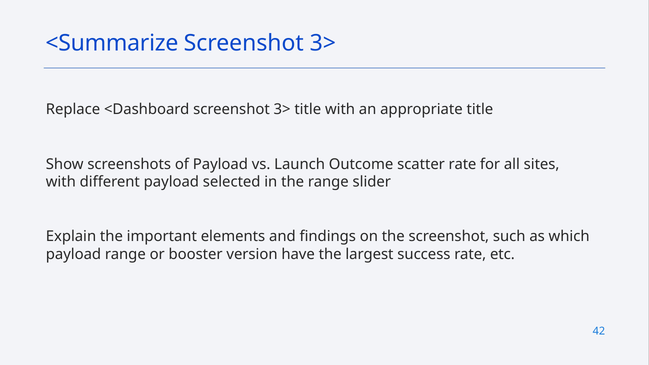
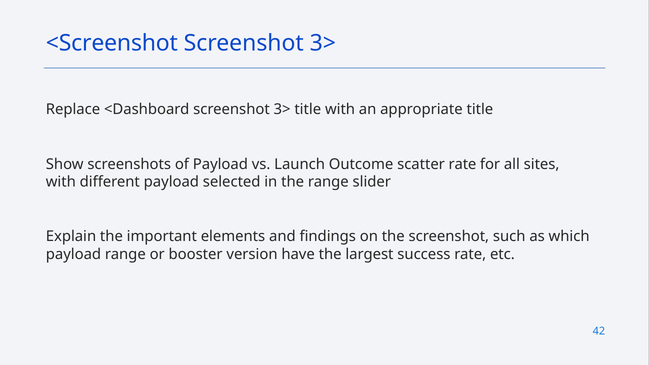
<Summarize: <Summarize -> <Screenshot
